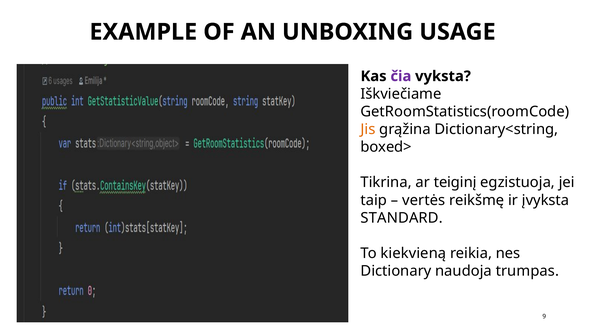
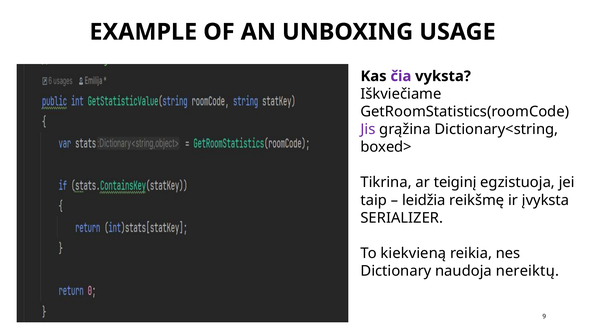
Jis colour: orange -> purple
vertės: vertės -> leidžia
STANDARD: STANDARD -> SERIALIZER
trumpas: trumpas -> nereiktų
